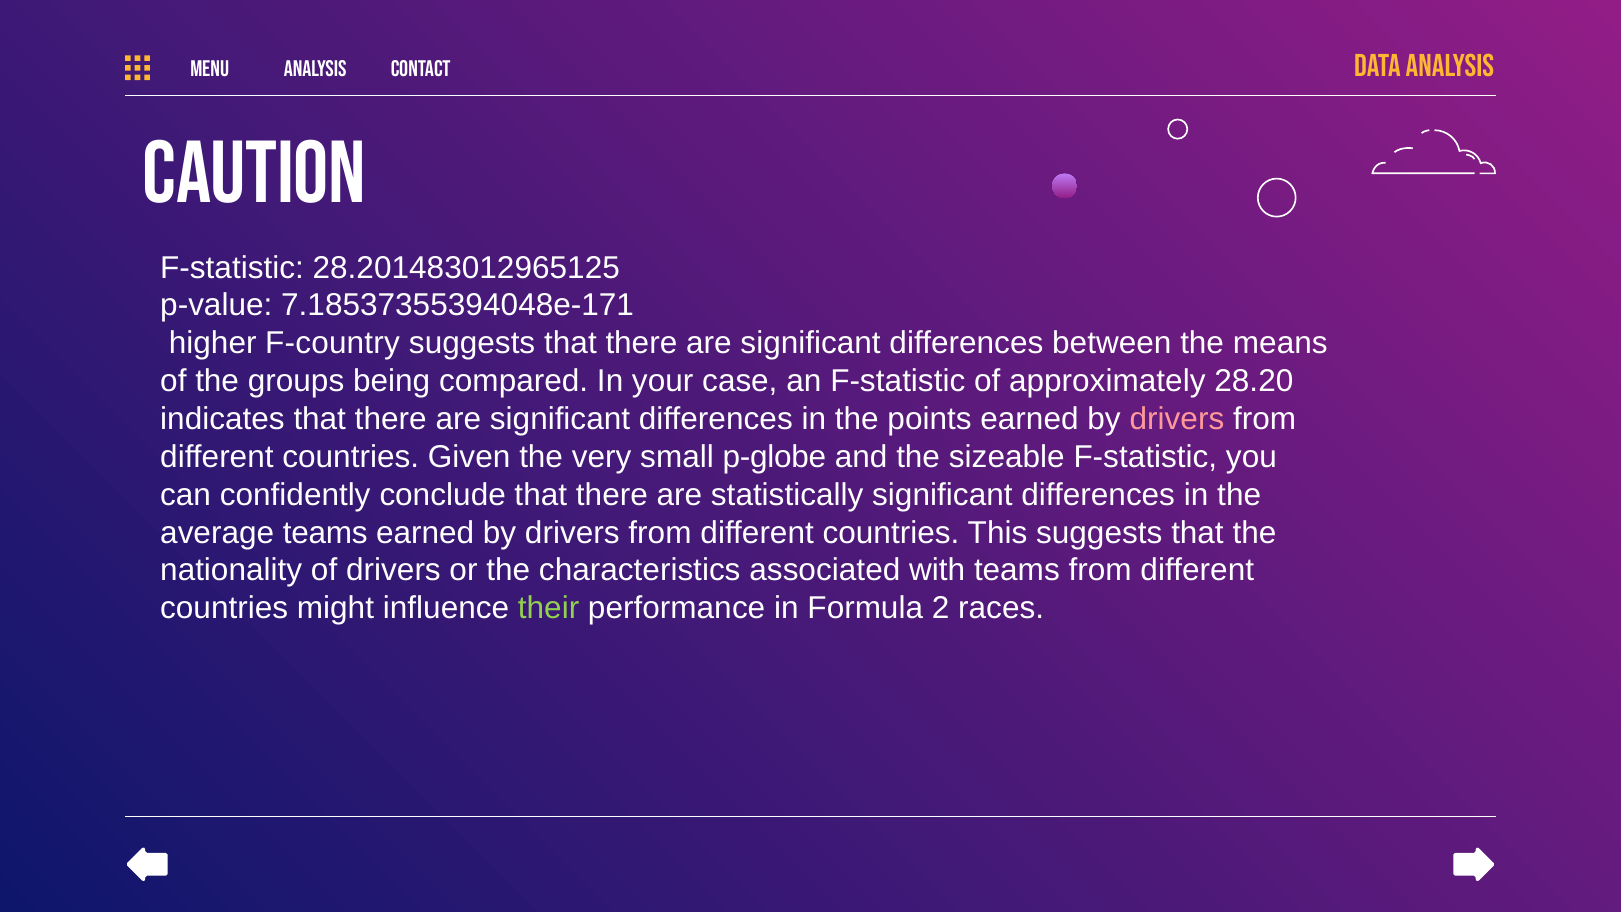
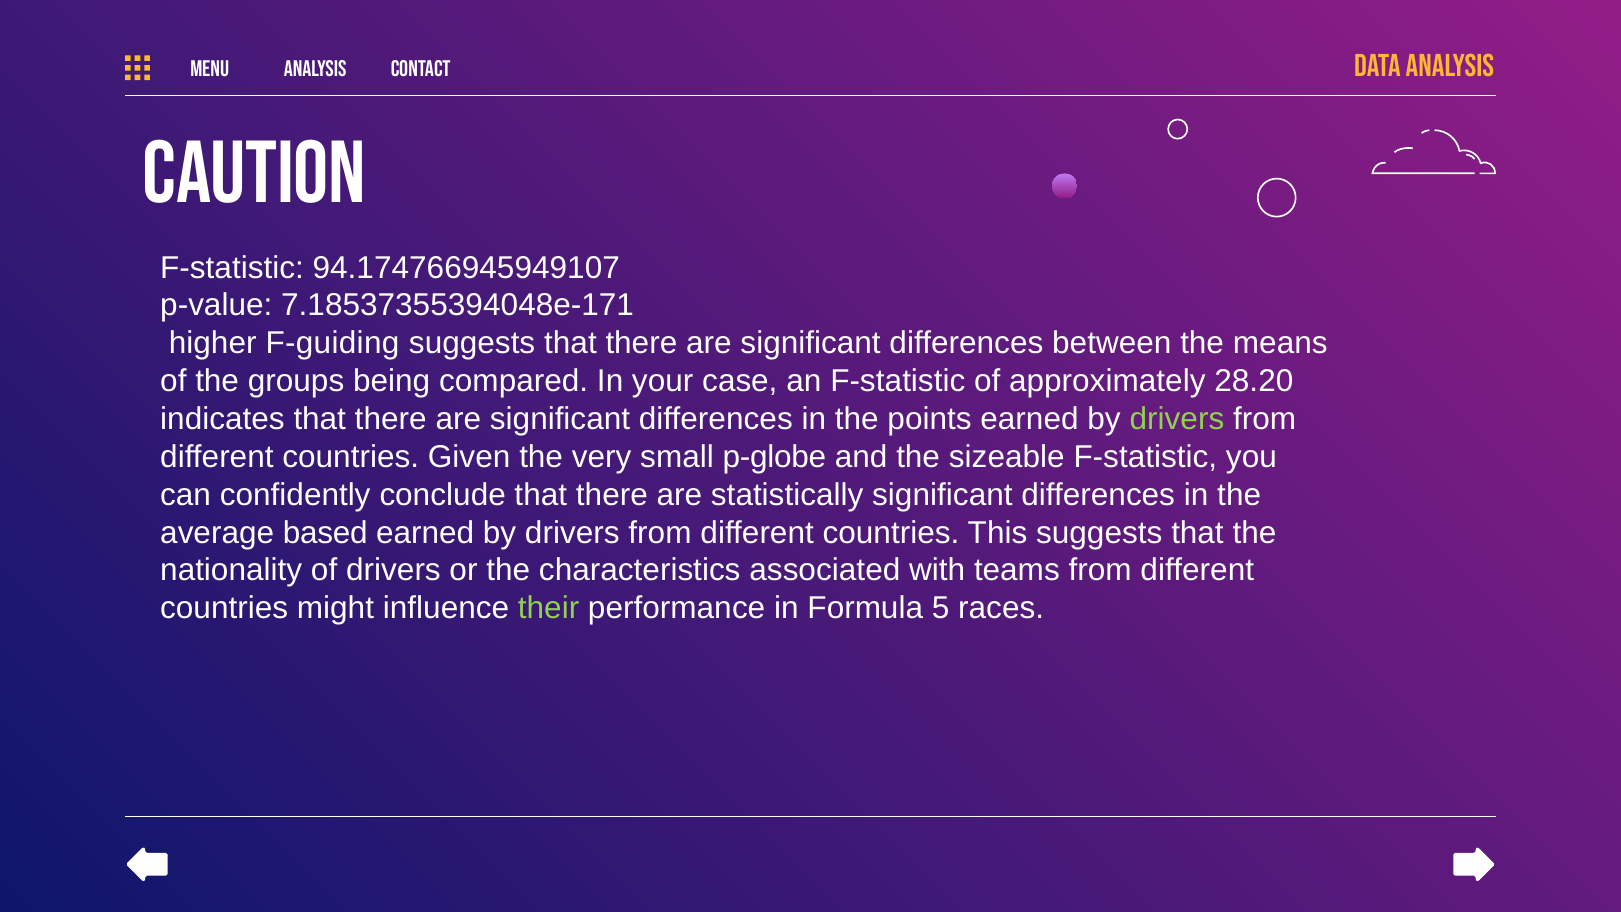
28.201483012965125: 28.201483012965125 -> 94.174766945949107
F-country: F-country -> F-guiding
drivers at (1177, 419) colour: pink -> light green
average teams: teams -> based
2: 2 -> 5
